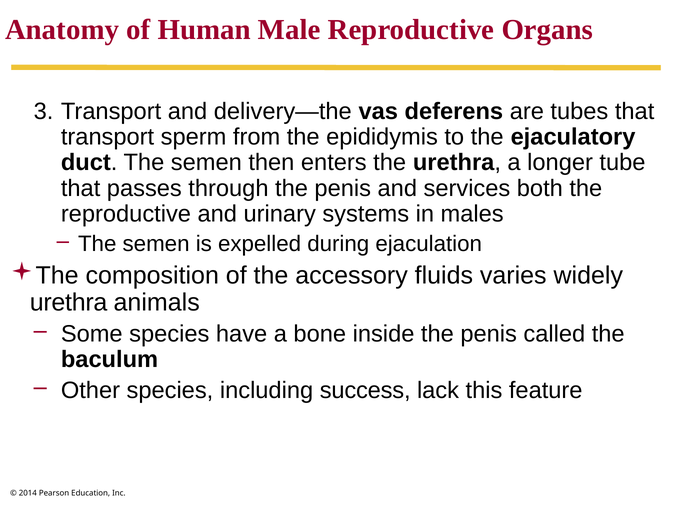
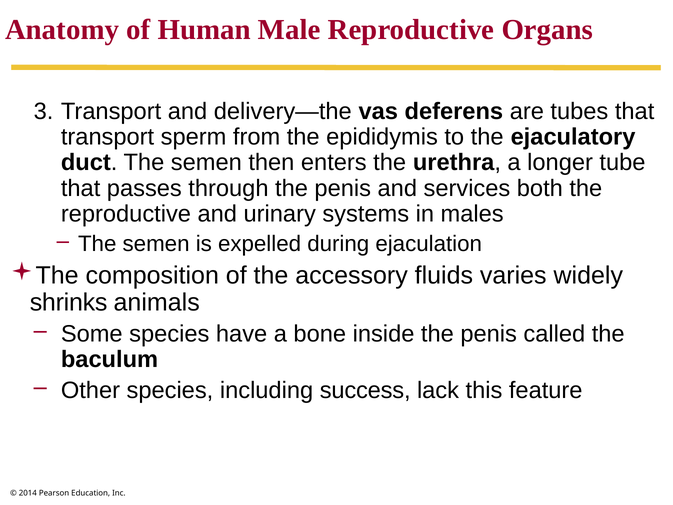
urethra at (69, 302): urethra -> shrinks
